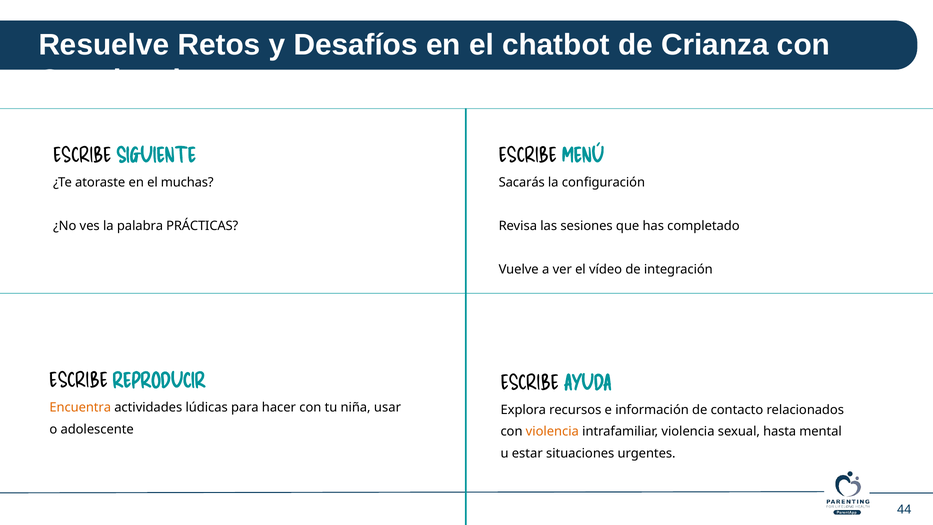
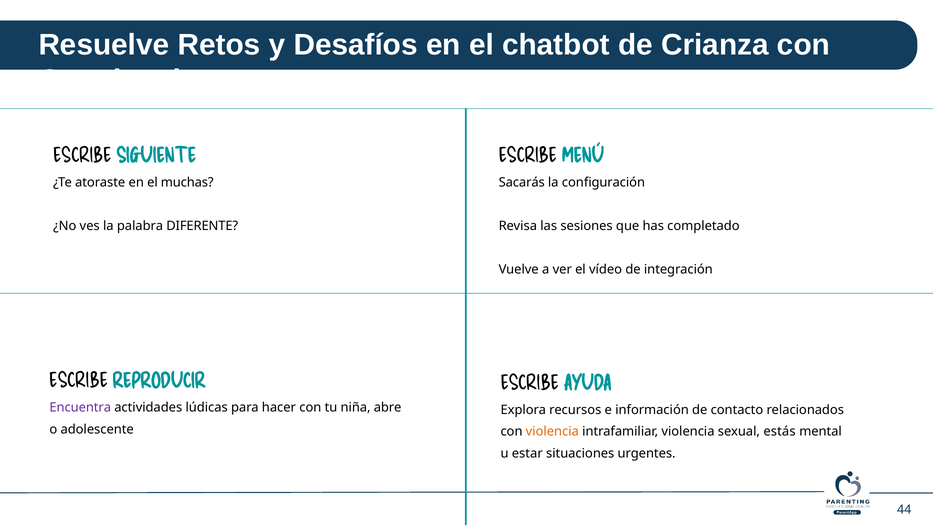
PRÁCTICAS: PRÁCTICAS -> DIFERENTE
Encuentra colour: orange -> purple
usar: usar -> abre
hasta: hasta -> estás
